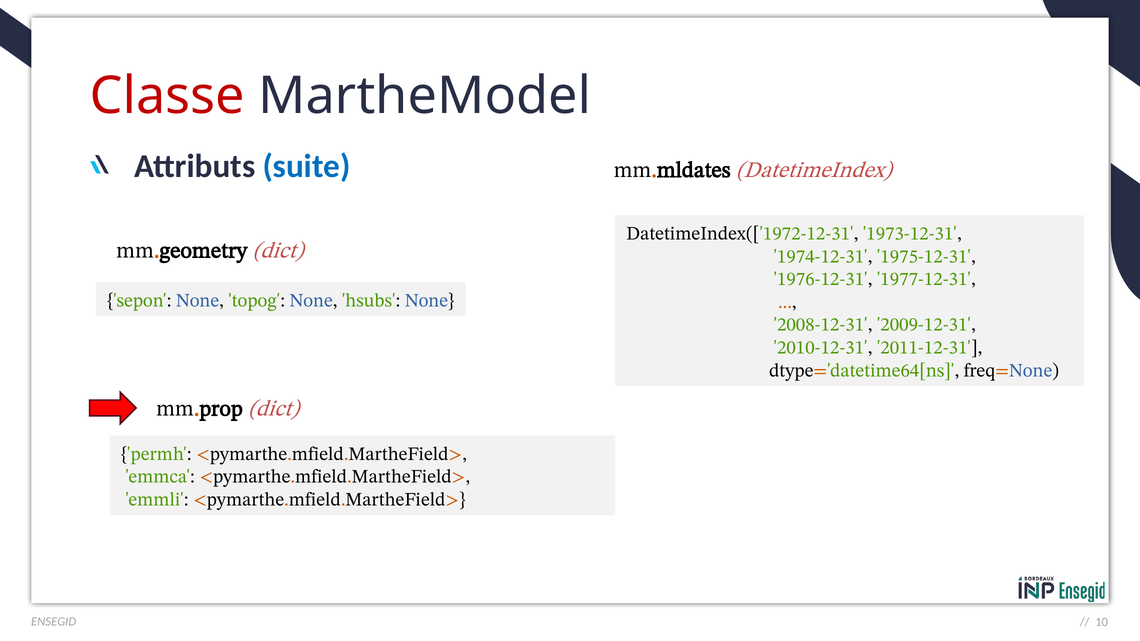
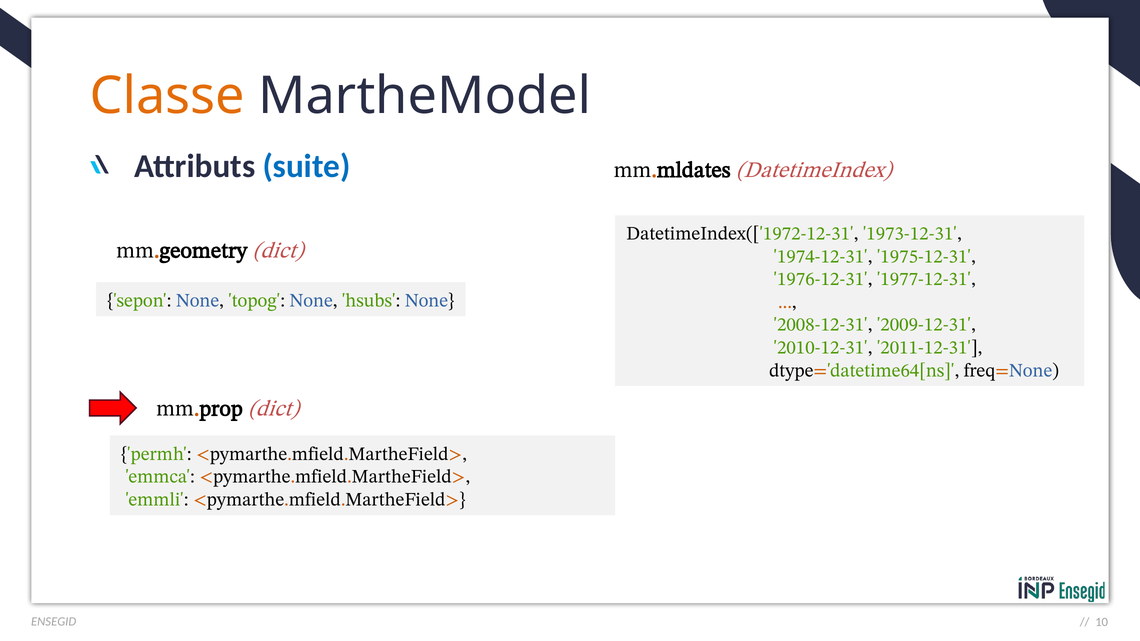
Classe colour: red -> orange
